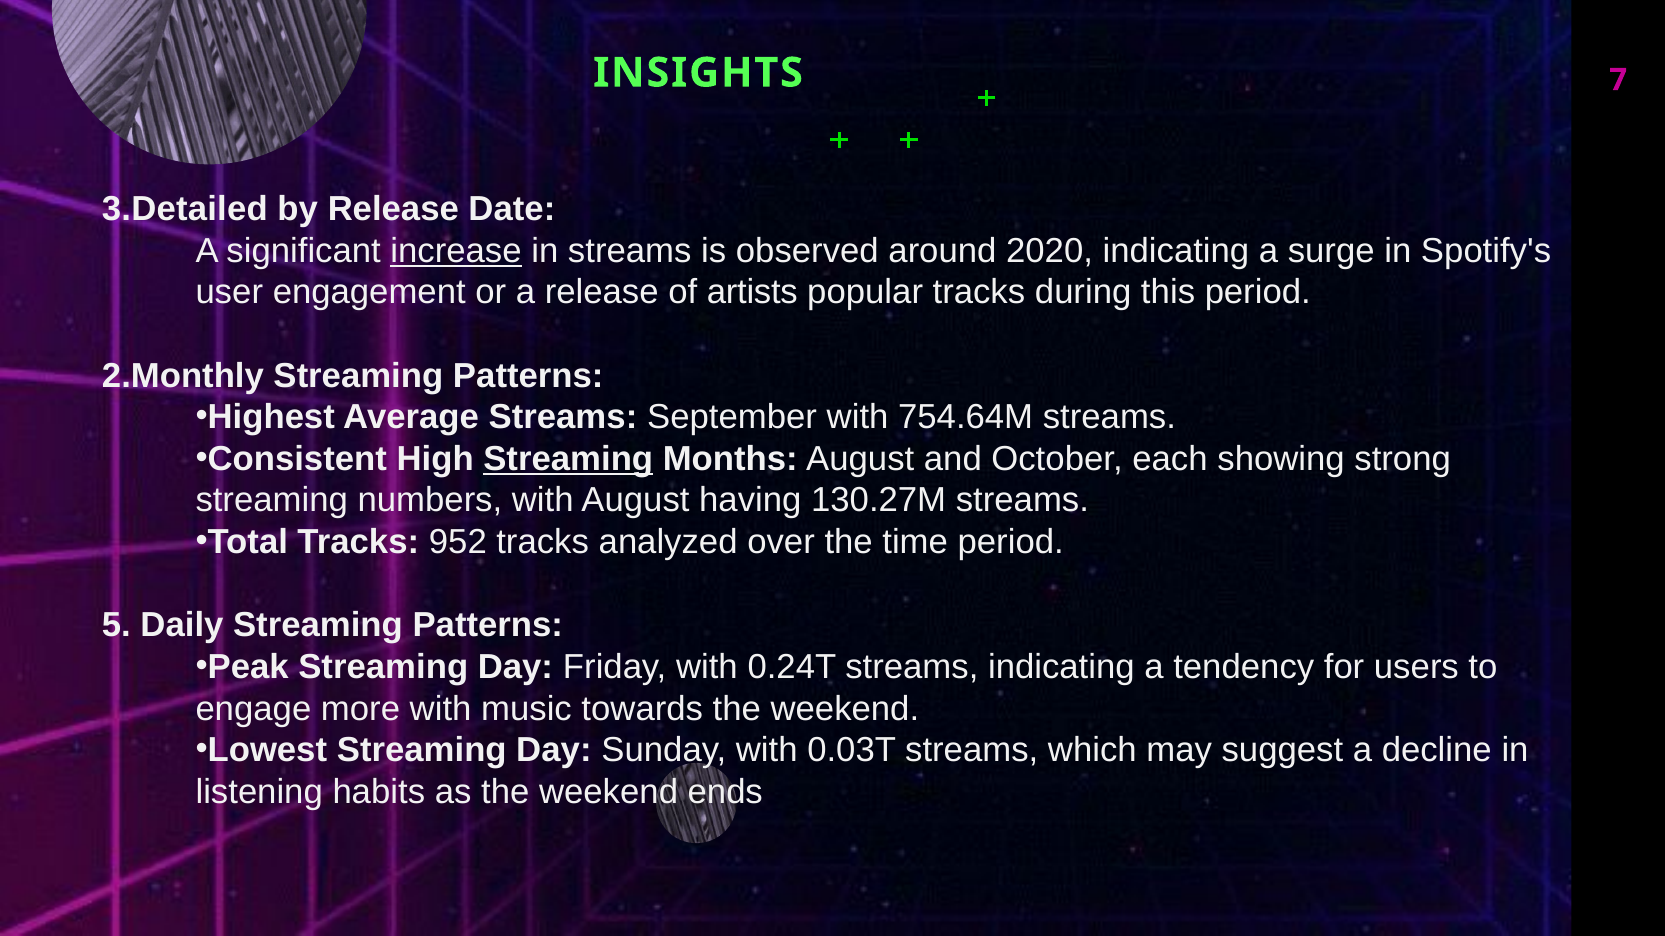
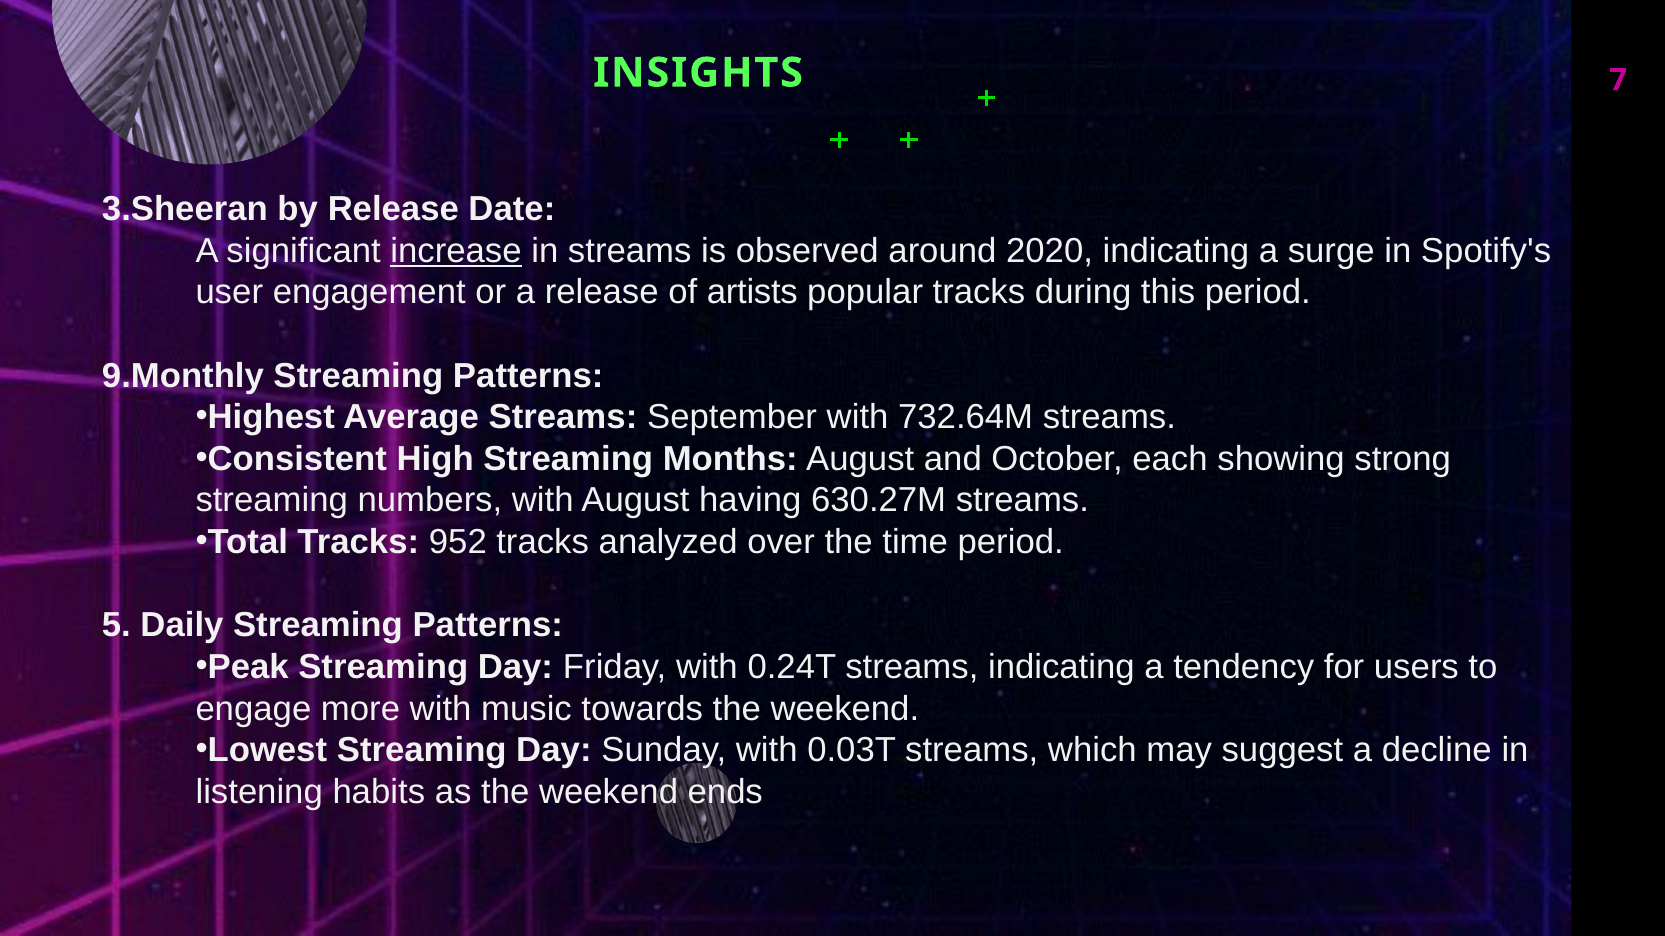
3.Detailed: 3.Detailed -> 3.Sheeran
2.Monthly: 2.Monthly -> 9.Monthly
754.64M: 754.64M -> 732.64M
Streaming at (568, 459) underline: present -> none
130.27M: 130.27M -> 630.27M
